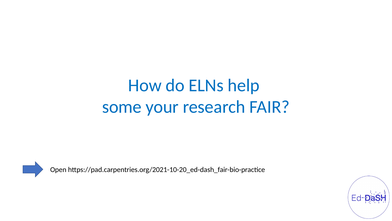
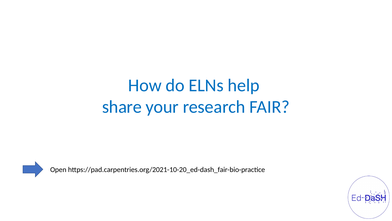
some: some -> share
